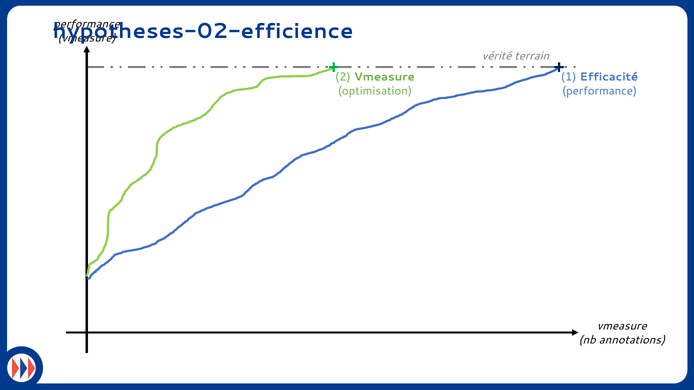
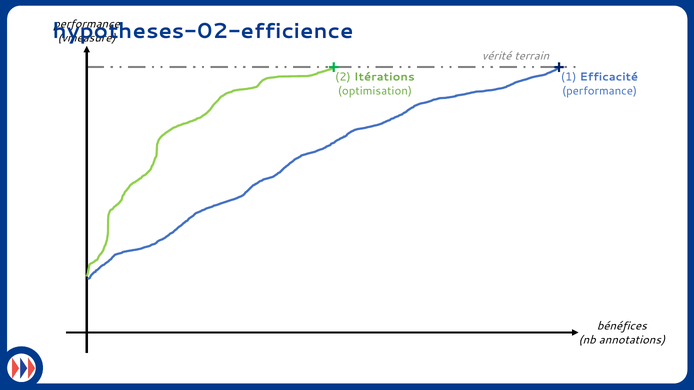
2 Vmeasure: Vmeasure -> Itérations
vmeasure at (622, 326): vmeasure -> bénéfices
